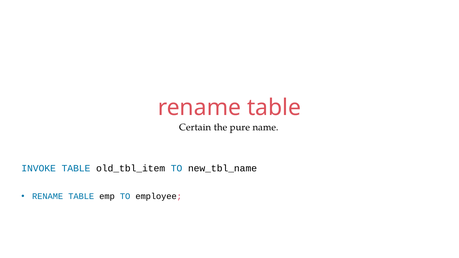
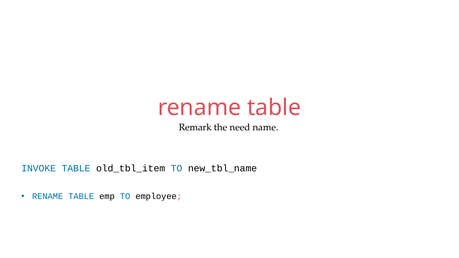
Certain: Certain -> Remark
pure: pure -> need
